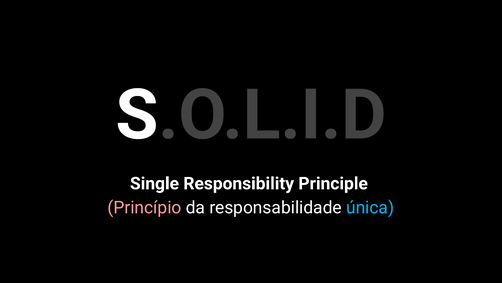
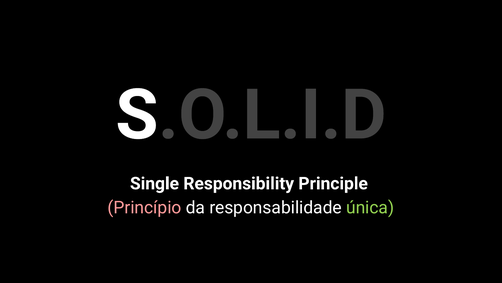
única colour: light blue -> light green
